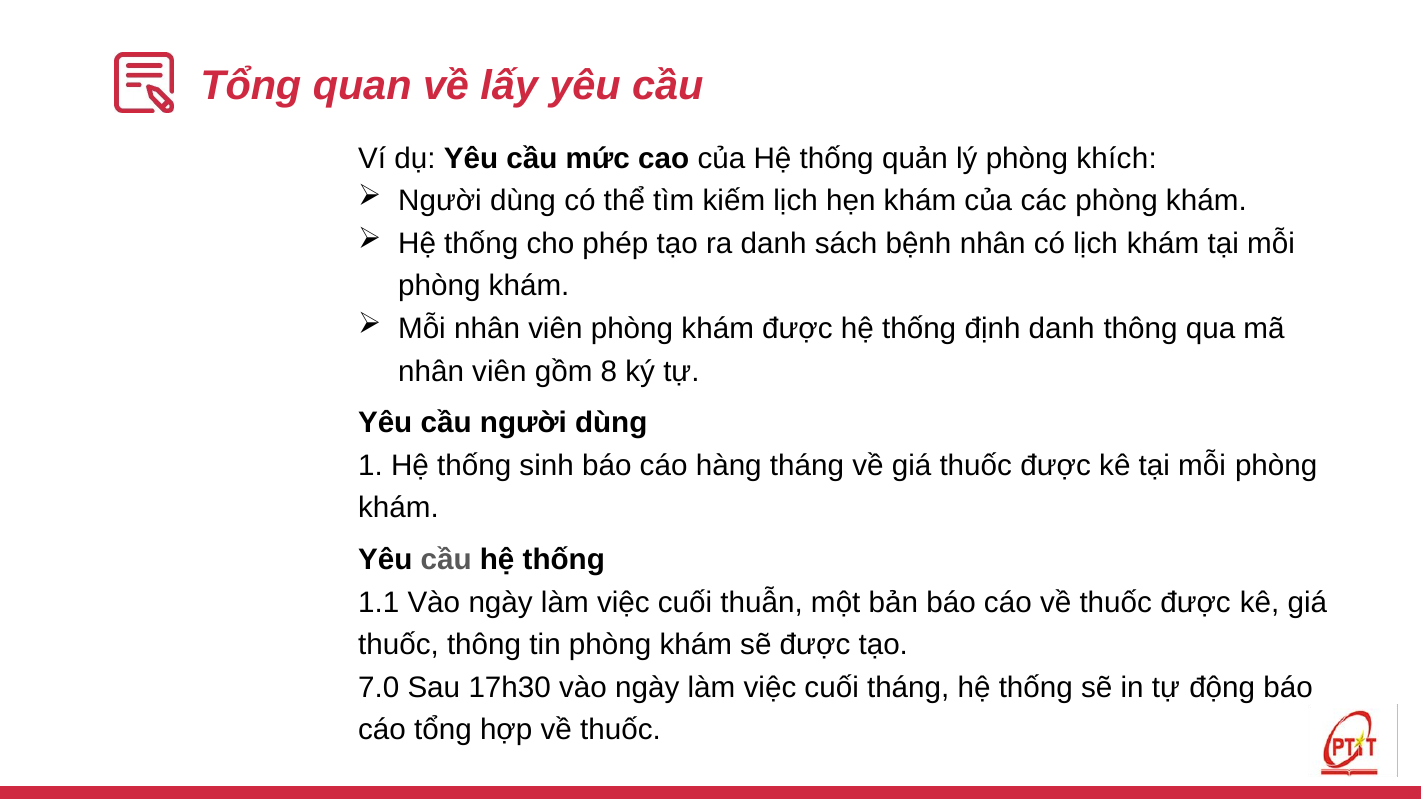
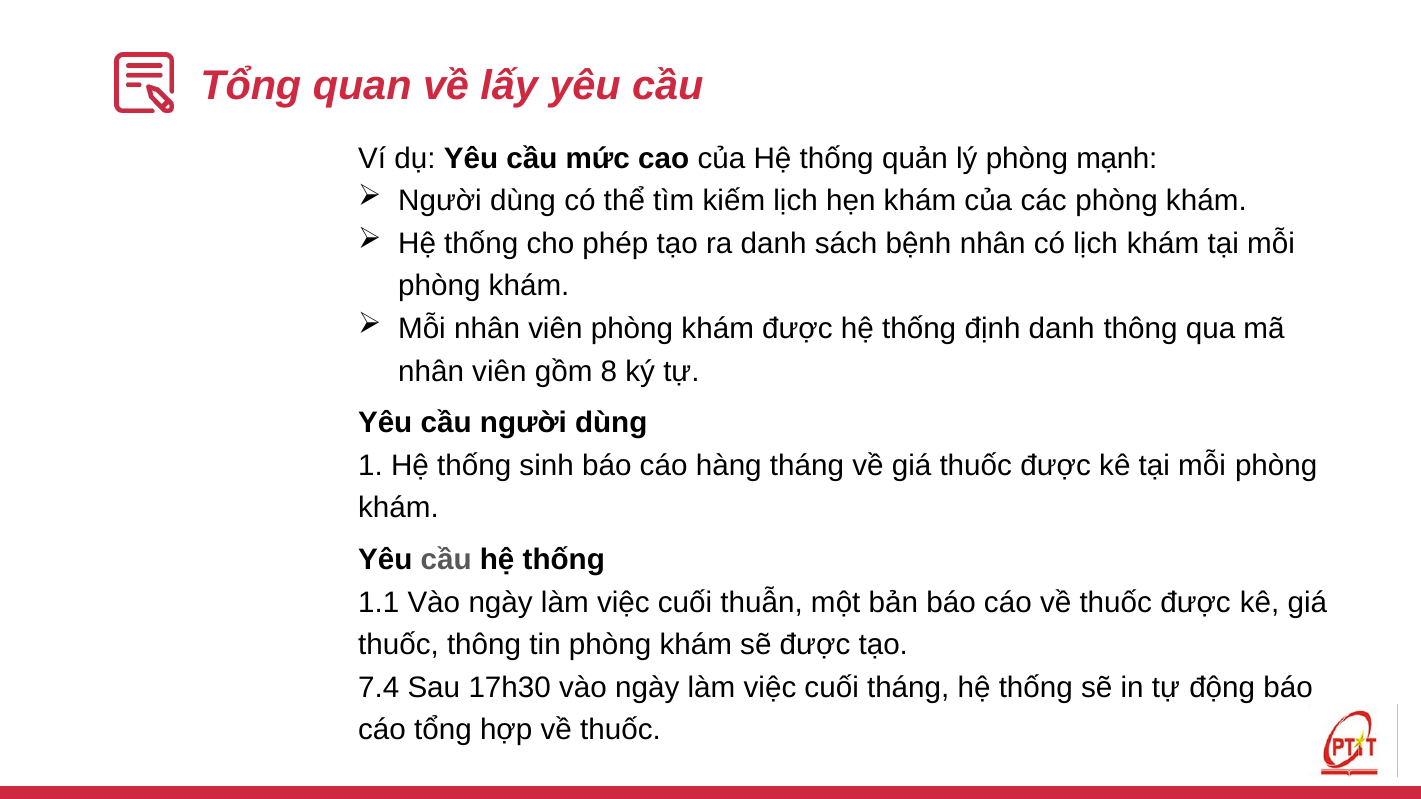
khích: khích -> mạnh
7.0: 7.0 -> 7.4
